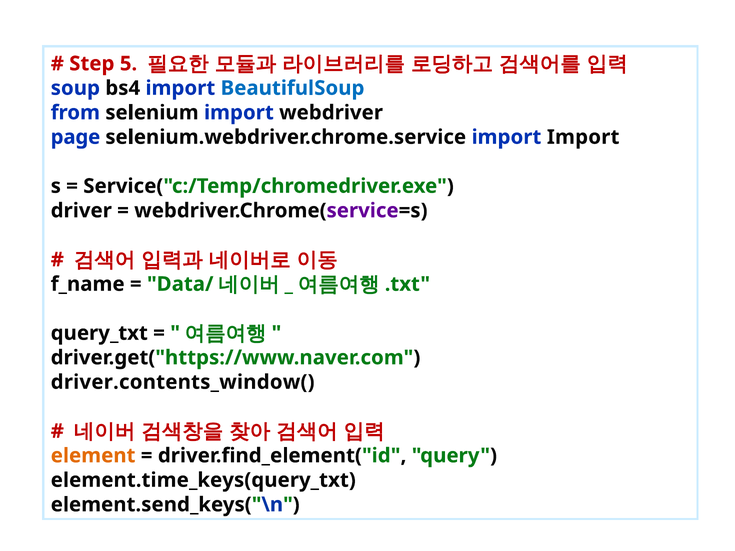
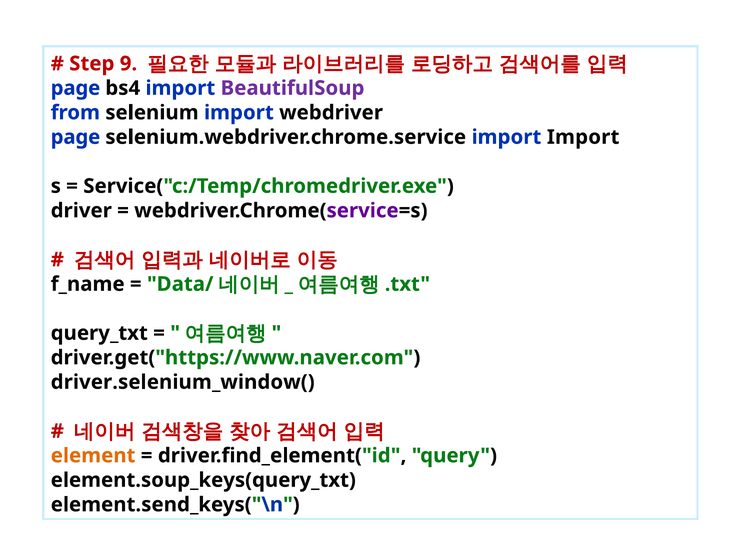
5: 5 -> 9
soup at (75, 88): soup -> page
BeautifulSoup colour: blue -> purple
driver.contents_window(: driver.contents_window( -> driver.selenium_window(
element.time_keys(query_txt: element.time_keys(query_txt -> element.soup_keys(query_txt
